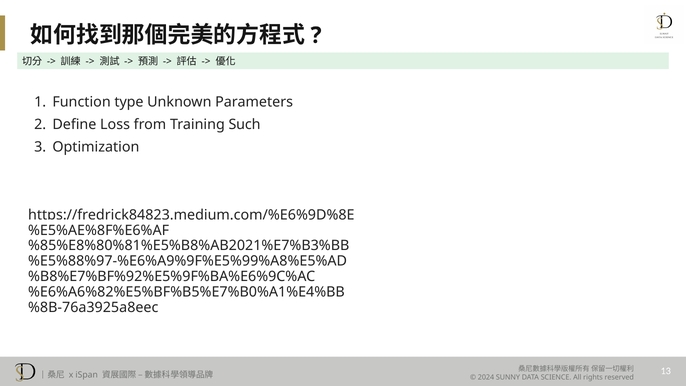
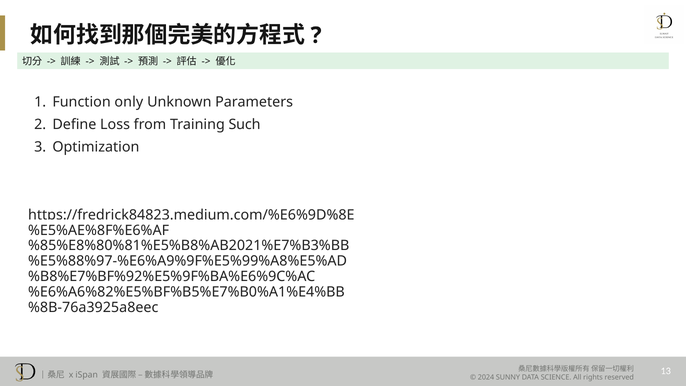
type: type -> only
